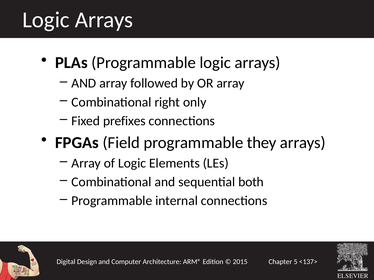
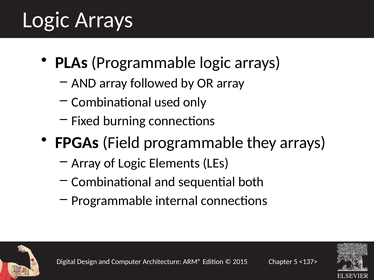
right: right -> used
prefixes: prefixes -> burning
